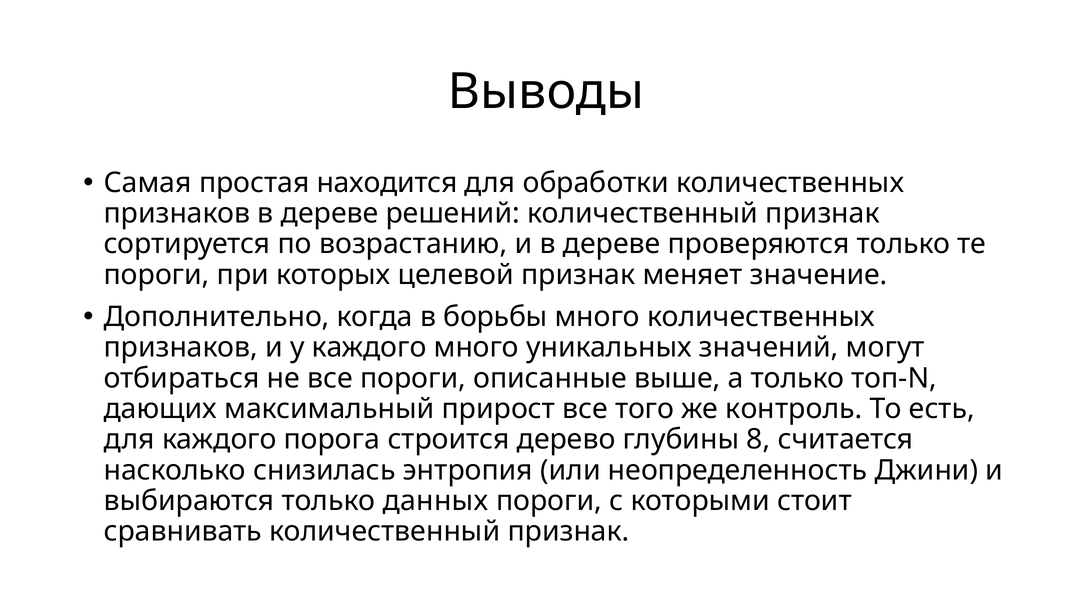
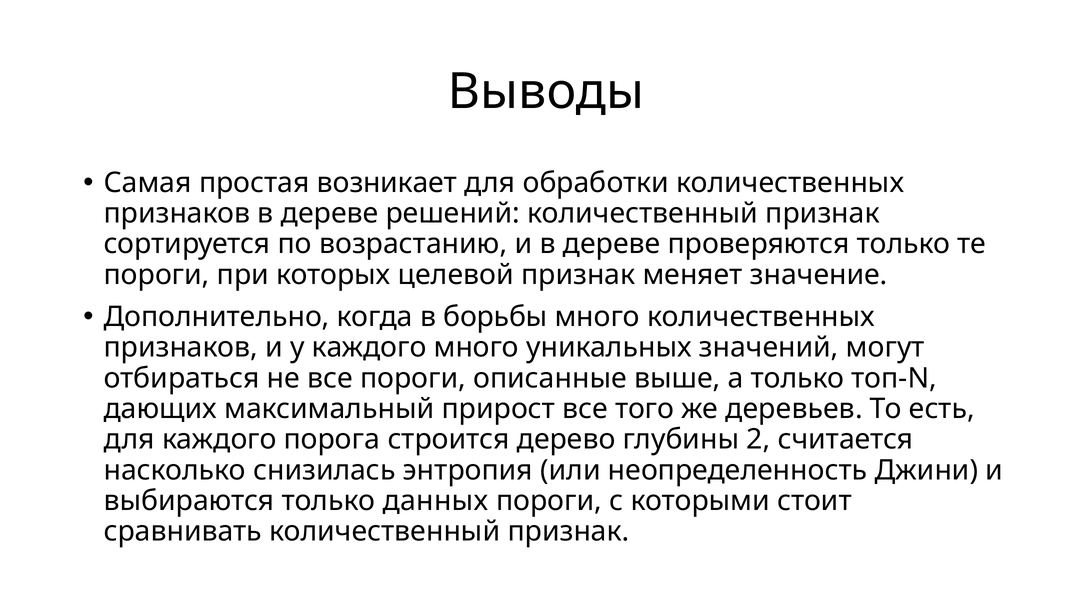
находится: находится -> возникает
контроль: контроль -> деревьев
8: 8 -> 2
